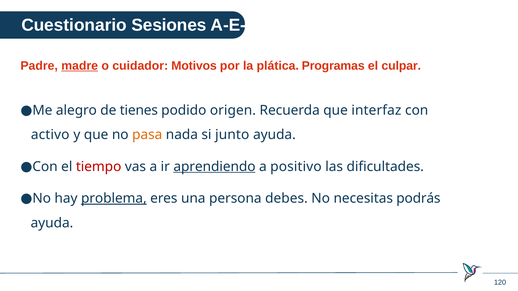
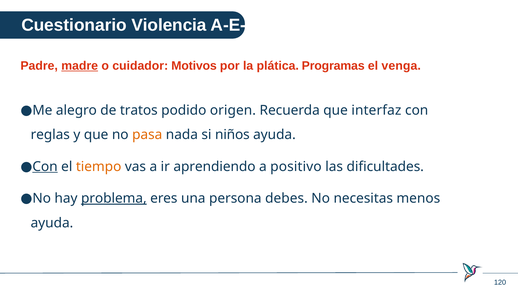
Sesiones: Sesiones -> Violencia
culpar: culpar -> venga
tienes: tienes -> tratos
activo: activo -> reglas
junto: junto -> niños
Con at (45, 167) underline: none -> present
tiempo colour: red -> orange
aprendiendo underline: present -> none
podrás: podrás -> menos
